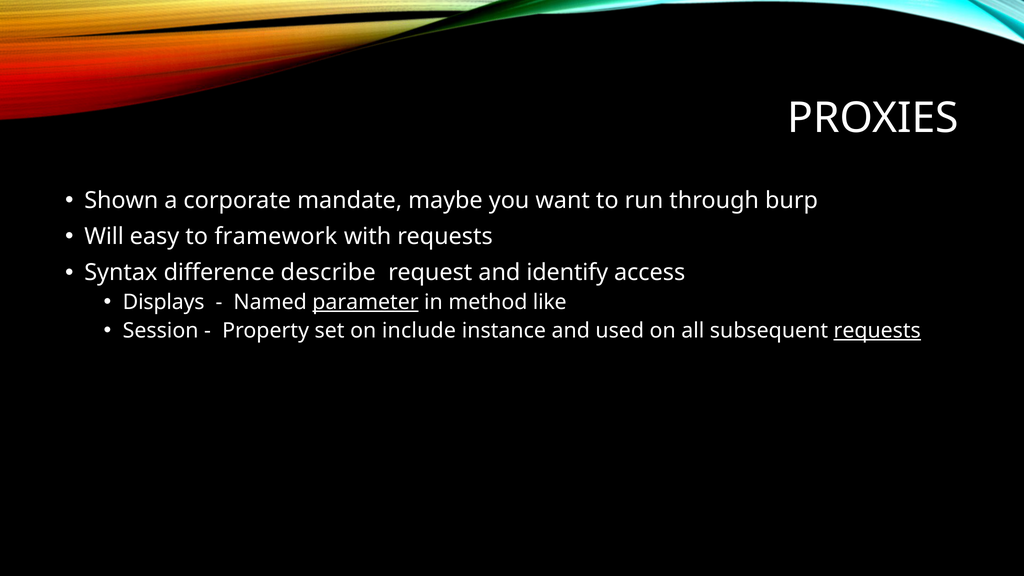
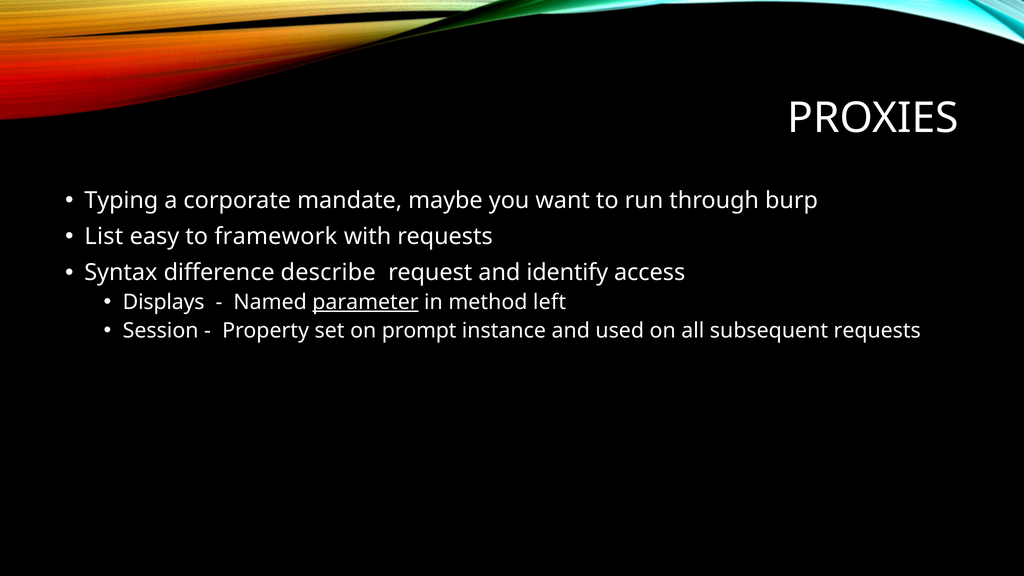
Shown: Shown -> Typing
Will: Will -> List
like: like -> left
include: include -> prompt
requests at (877, 331) underline: present -> none
